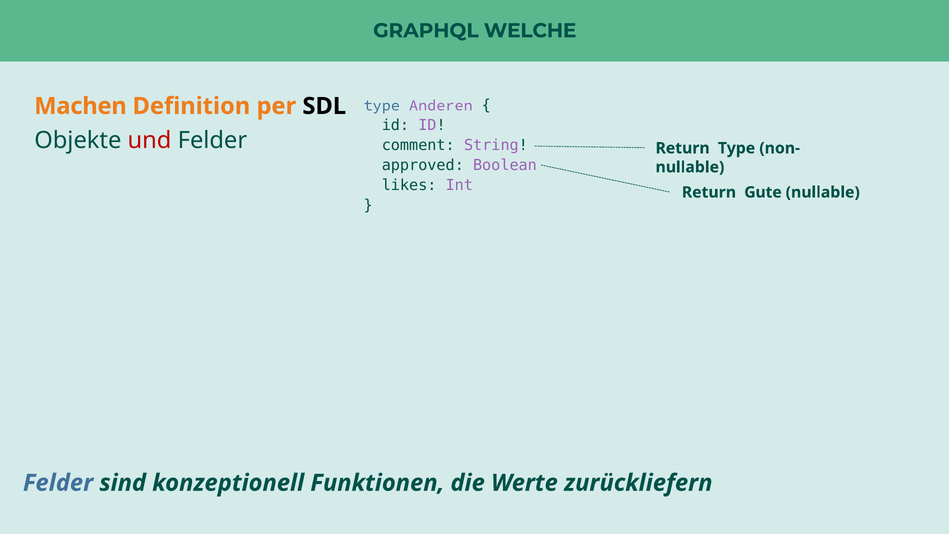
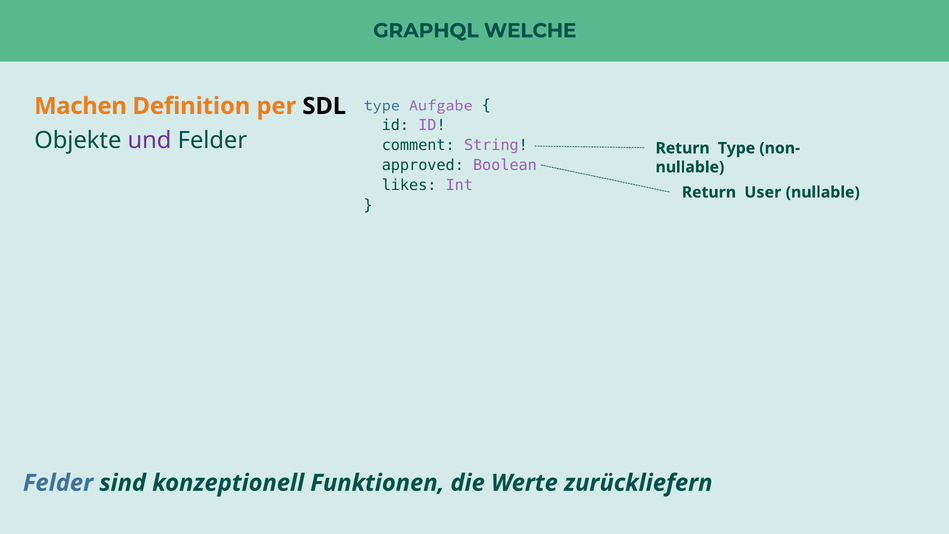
Anderen: Anderen -> Aufgabe
und colour: red -> purple
Gute: Gute -> User
